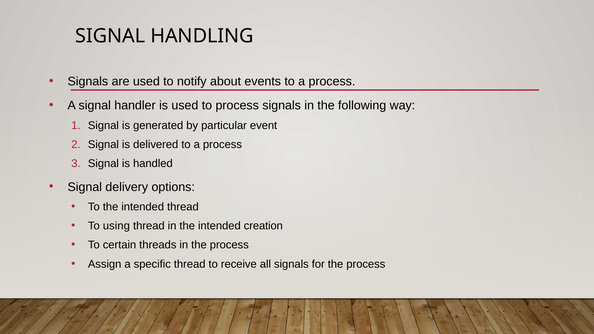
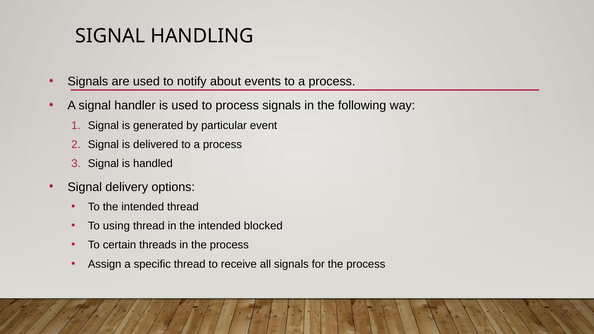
creation: creation -> blocked
